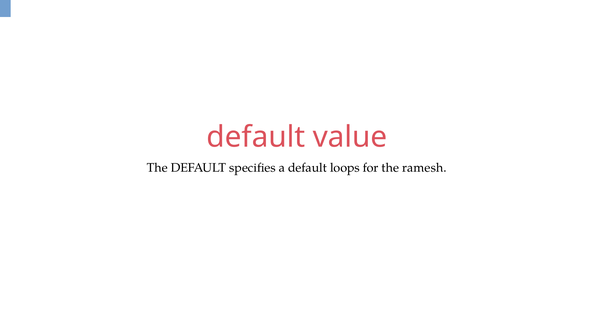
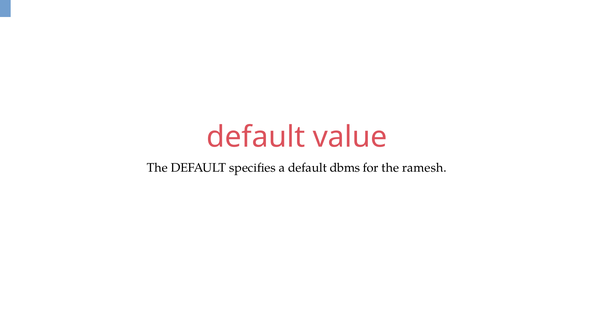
loops: loops -> dbms
